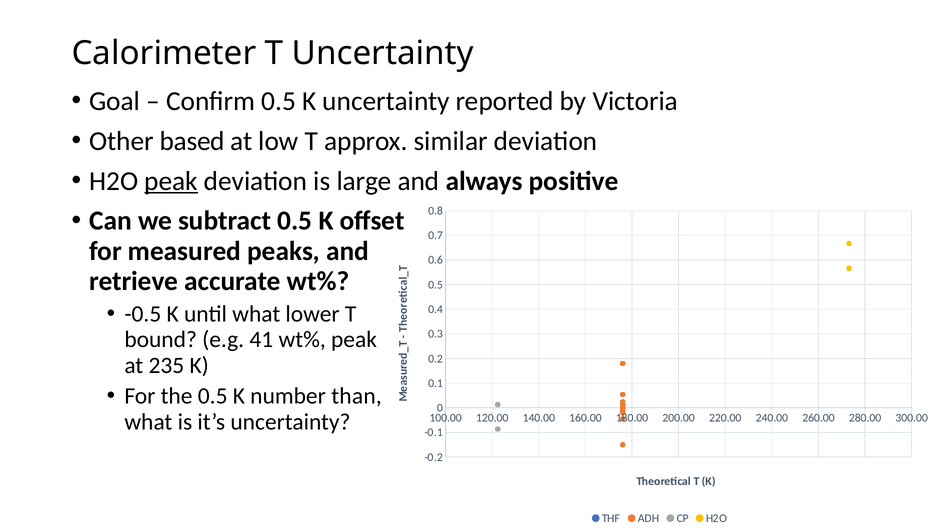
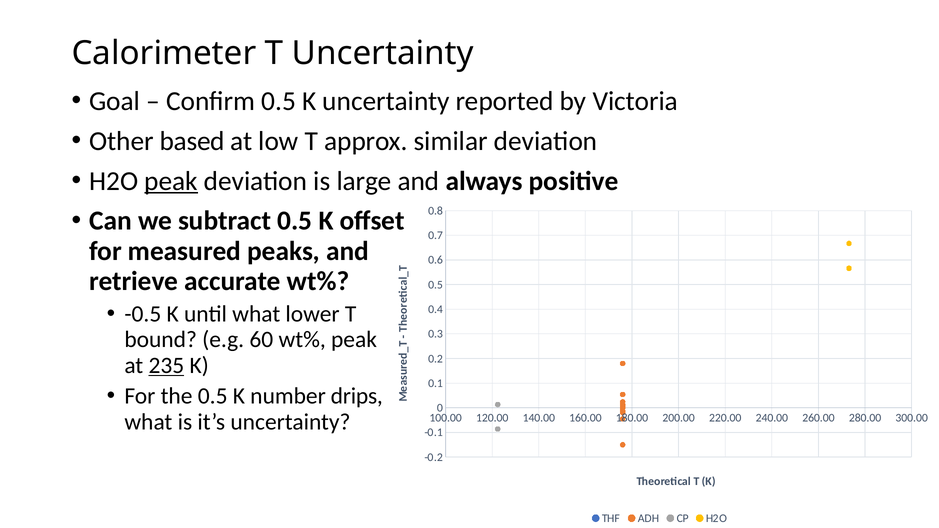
41: 41 -> 60
235 underline: none -> present
than: than -> drips
